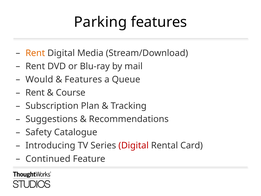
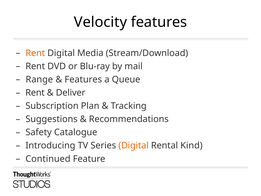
Parking: Parking -> Velocity
Would: Would -> Range
Course: Course -> Deliver
Digital at (134, 145) colour: red -> orange
Card: Card -> Kind
